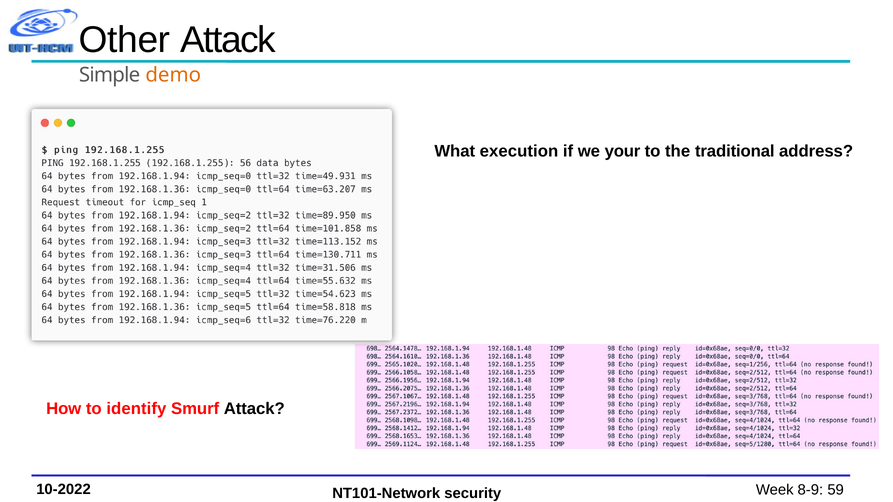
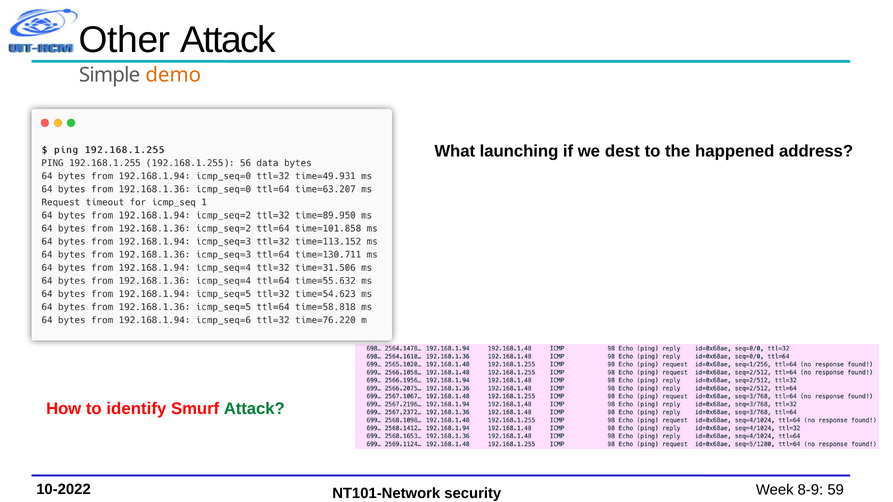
execution: execution -> launching
your: your -> dest
traditional: traditional -> happened
Attack at (254, 409) colour: black -> green
